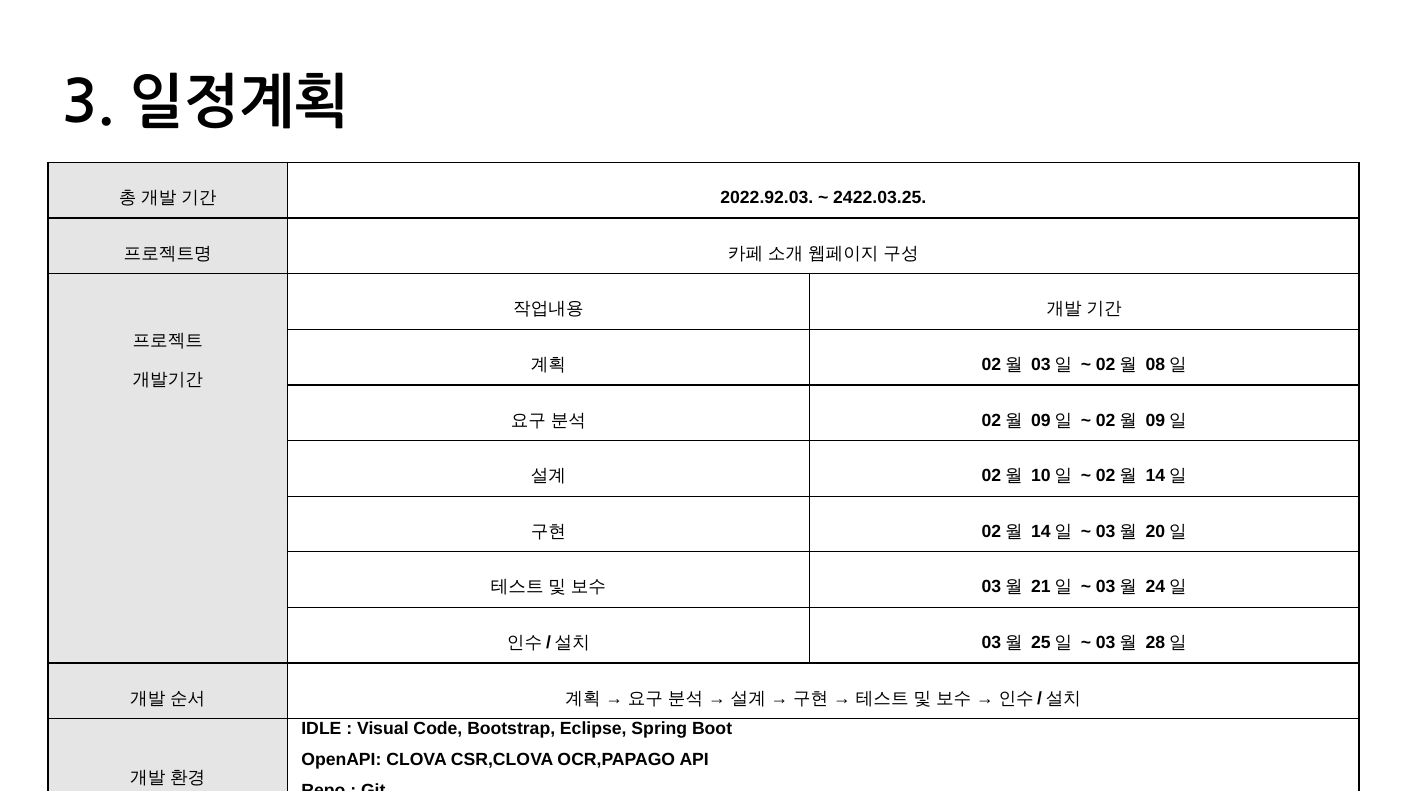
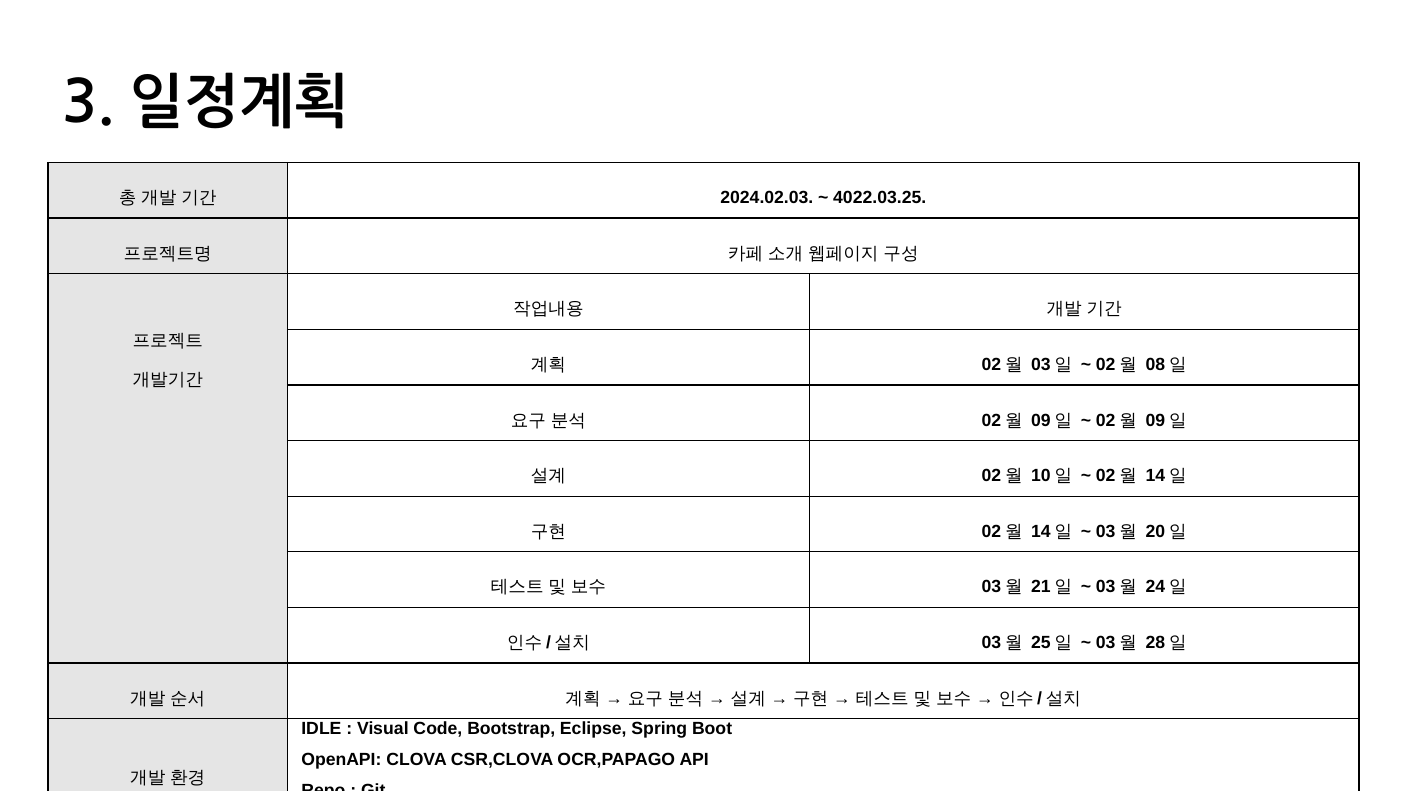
2022.92.03: 2022.92.03 -> 2024.02.03
2422.03.25: 2422.03.25 -> 4022.03.25
